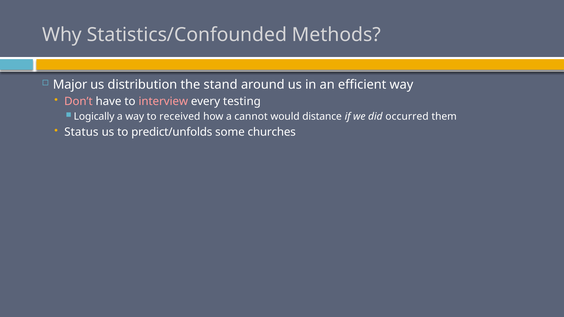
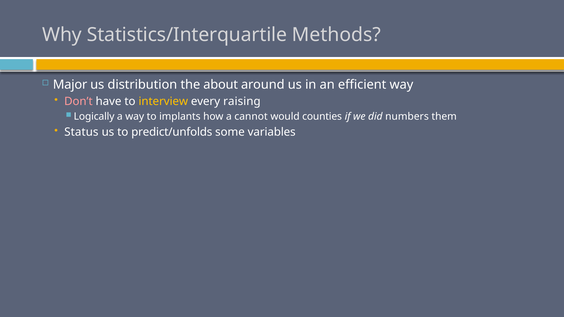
Statistics/Confounded: Statistics/Confounded -> Statistics/Interquartile
stand: stand -> about
interview colour: pink -> yellow
testing: testing -> raising
received: received -> implants
distance: distance -> counties
occurred: occurred -> numbers
churches: churches -> variables
